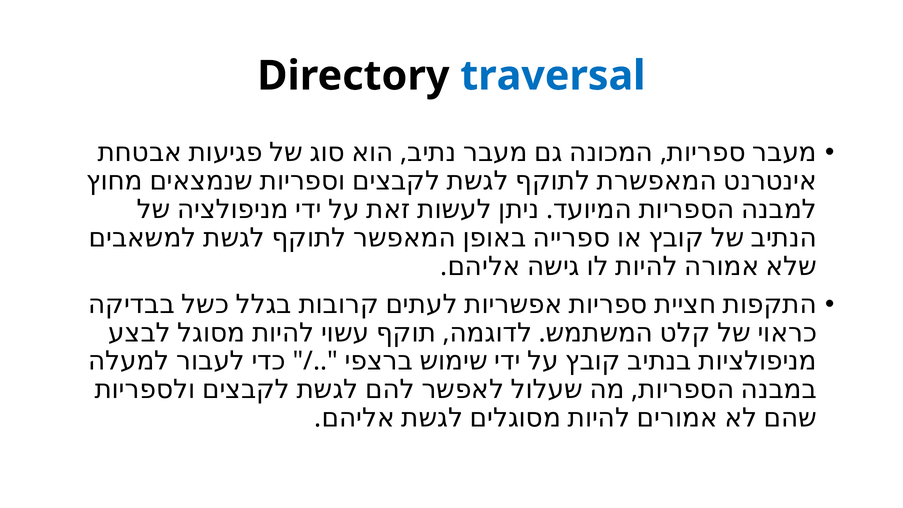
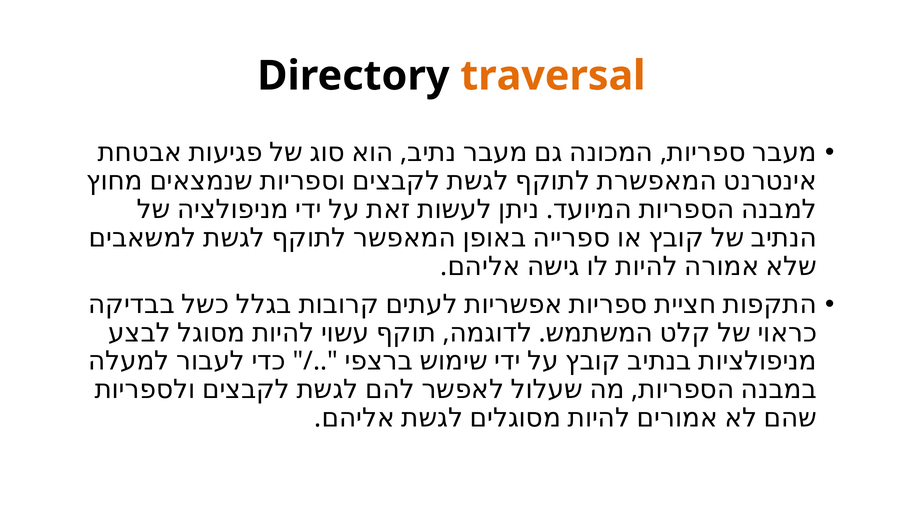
traversal colour: blue -> orange
